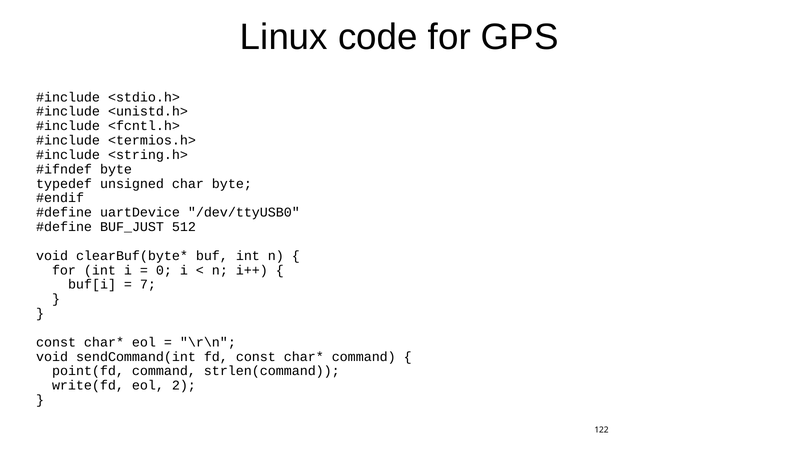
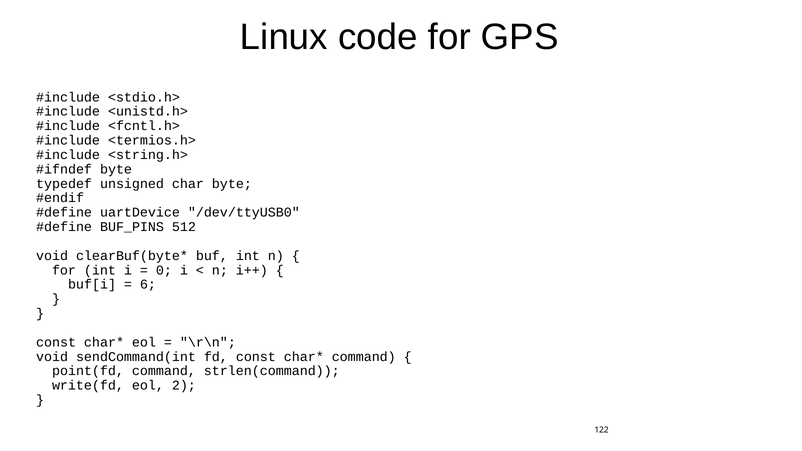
BUF_JUST: BUF_JUST -> BUF_PINS
7: 7 -> 6
